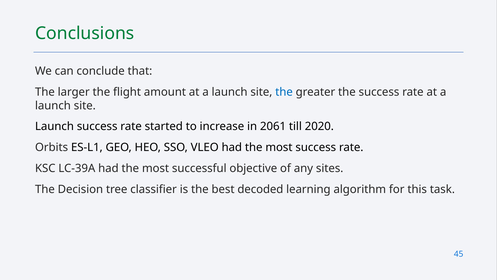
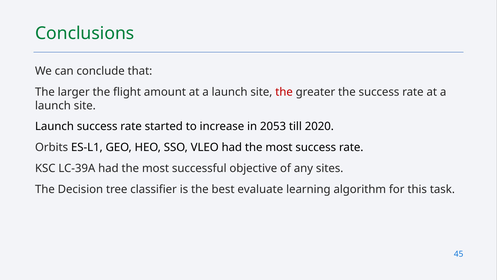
the at (284, 92) colour: blue -> red
2061: 2061 -> 2053
decoded: decoded -> evaluate
